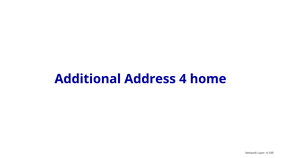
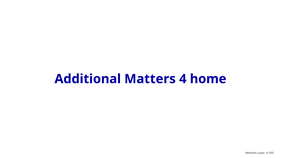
Address: Address -> Matters
